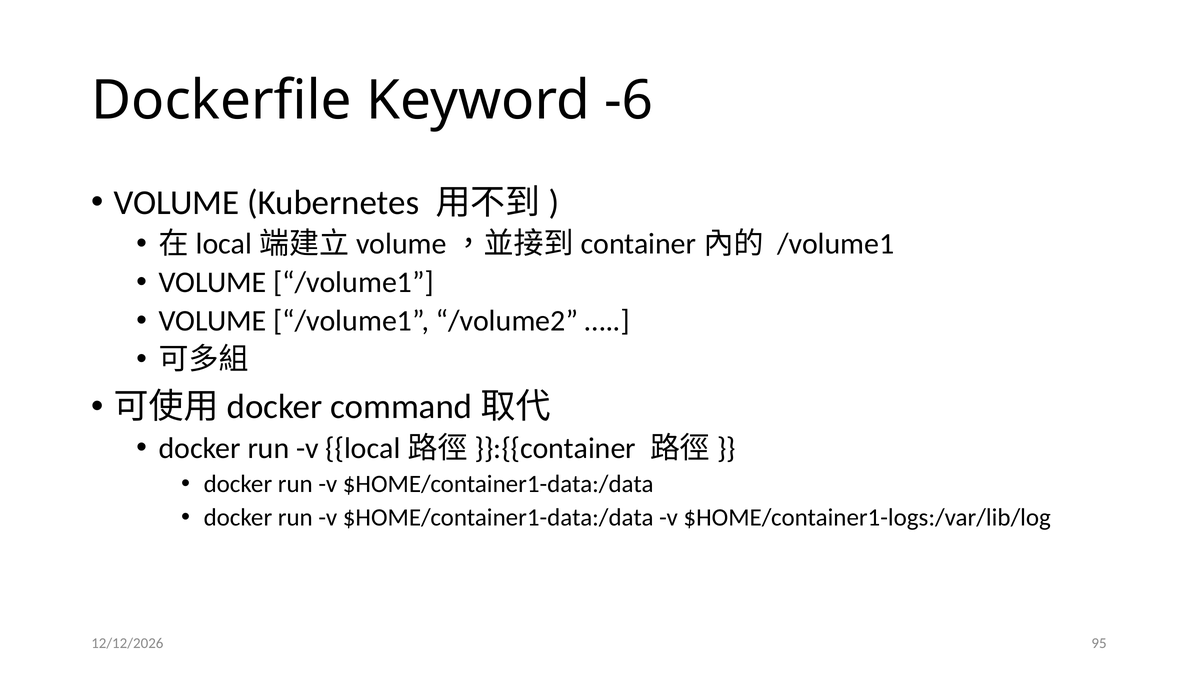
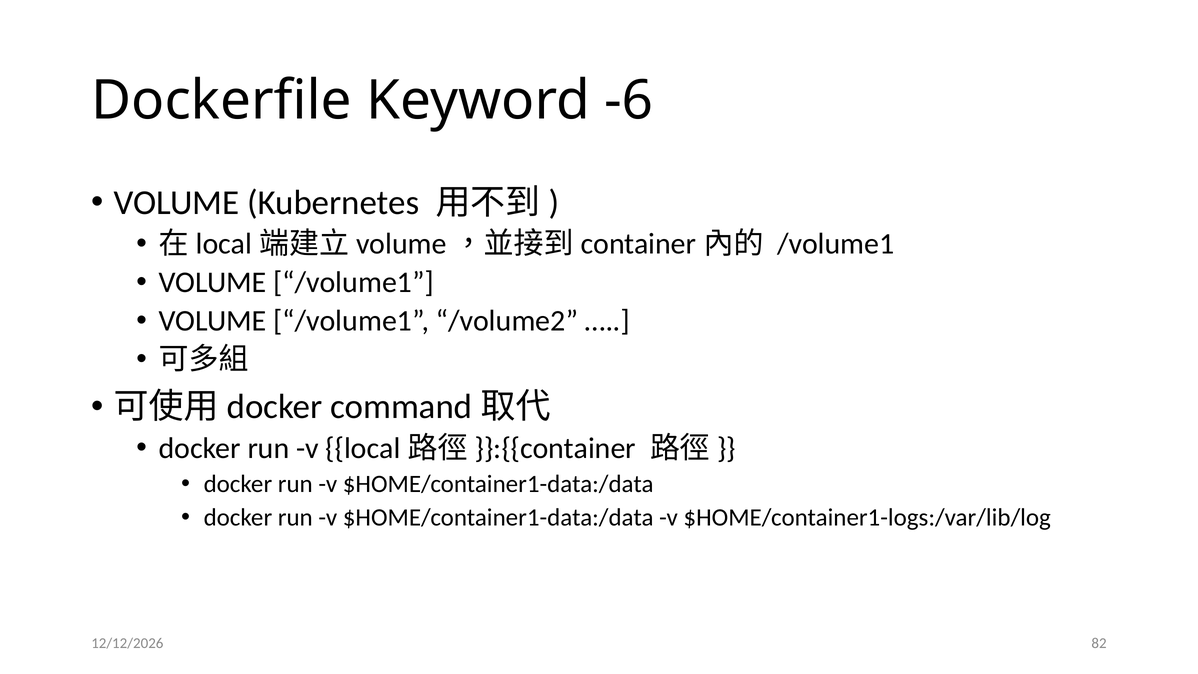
95: 95 -> 82
